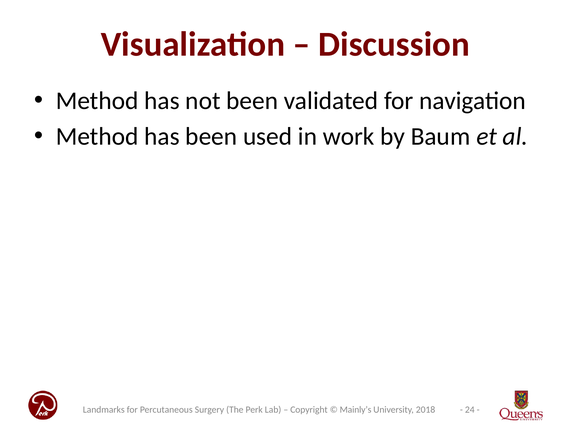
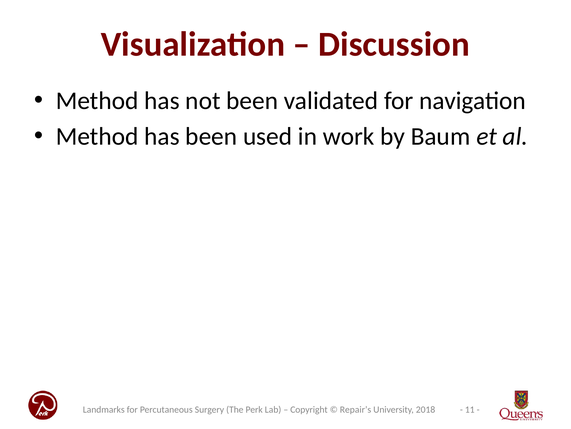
Mainly’s: Mainly’s -> Repair’s
24: 24 -> 11
